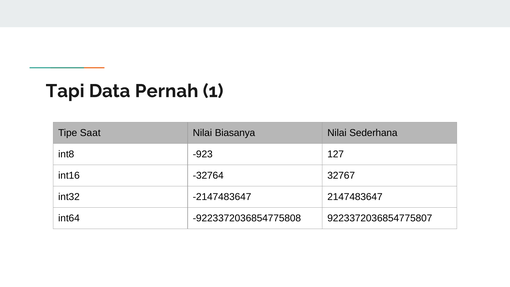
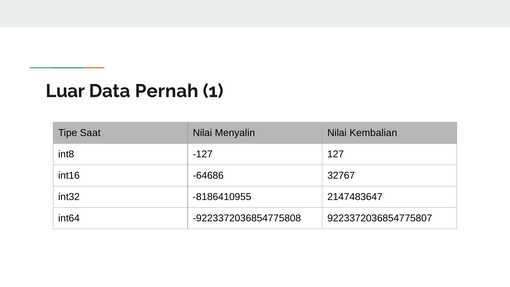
Tapi: Tapi -> Luar
Biasanya: Biasanya -> Menyalin
Sederhana: Sederhana -> Kembalian
-923: -923 -> -127
-32764: -32764 -> -64686
-2147483647: -2147483647 -> -8186410955
